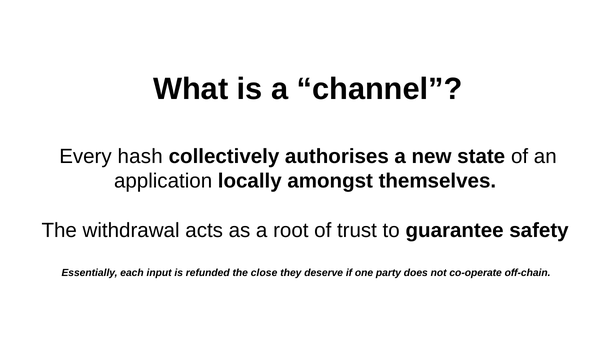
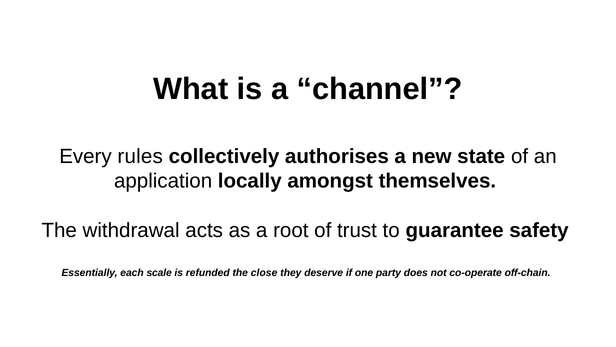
hash: hash -> rules
input: input -> scale
